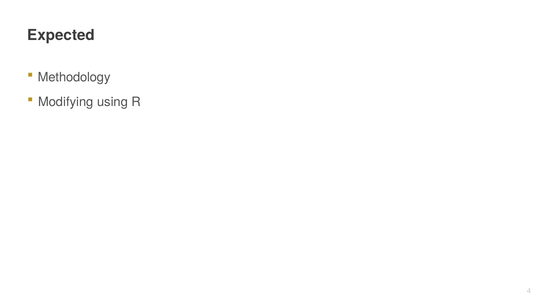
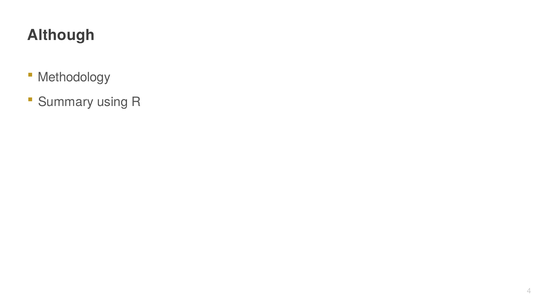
Expected: Expected -> Although
Modifying: Modifying -> Summary
